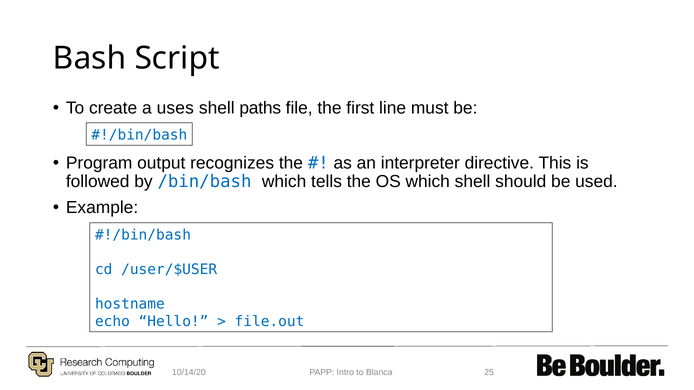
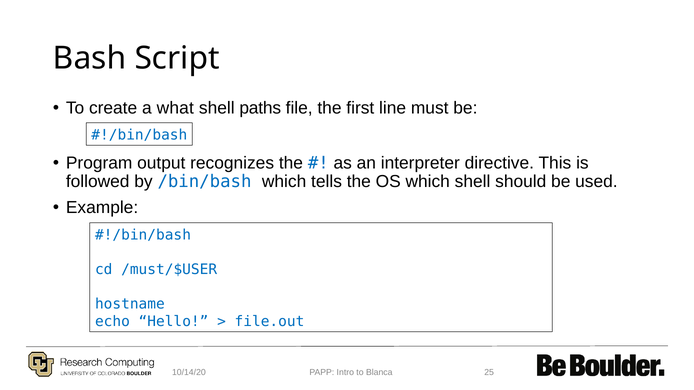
uses: uses -> what
/user/$USER: /user/$USER -> /must/$USER
